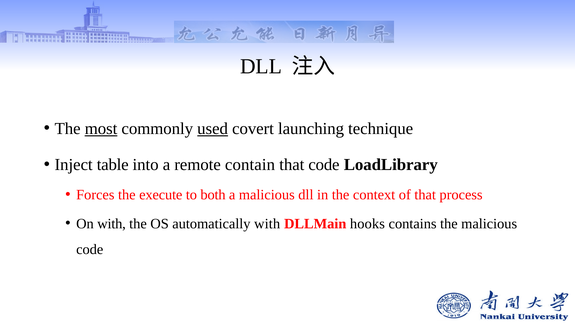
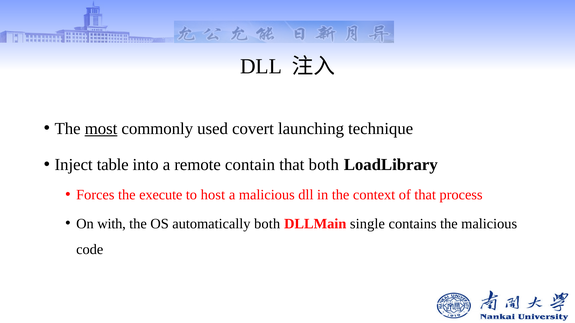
used underline: present -> none
that code: code -> both
both: both -> host
automatically with: with -> both
hooks: hooks -> single
